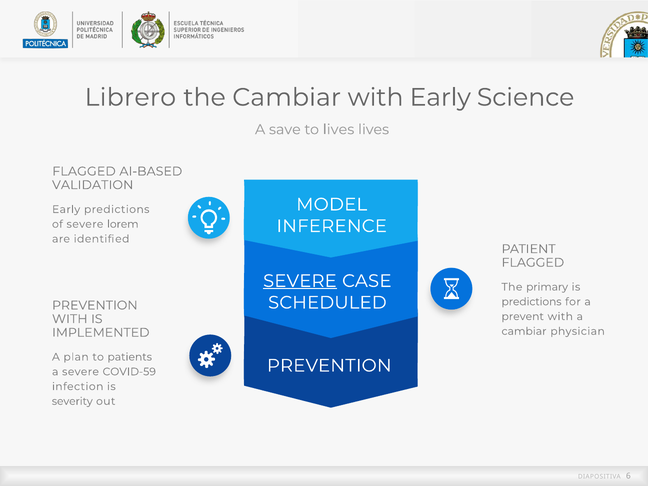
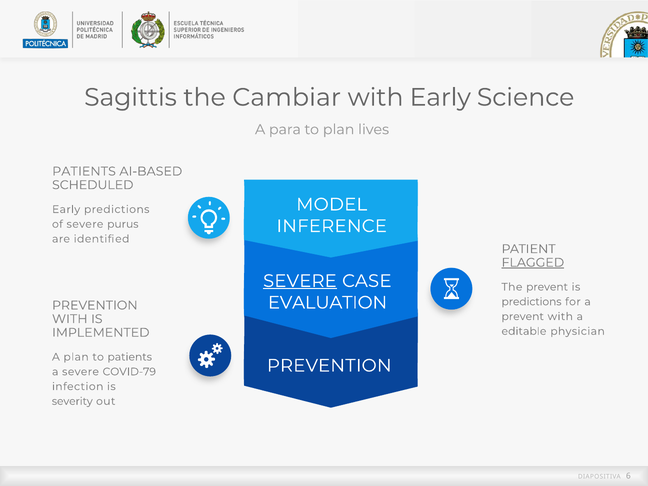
Librero: Librero -> Sagittis
save: save -> para
to lives: lives -> plan
FLAGGED at (84, 171): FLAGGED -> PATIENTS
VALIDATION: VALIDATION -> SCHEDULED
lorem: lorem -> purus
FLAGGED at (533, 263) underline: none -> present
The primary: primary -> prevent
SCHEDULED: SCHEDULED -> EVALUATION
cambiar at (524, 331): cambiar -> editable
COVID-59: COVID-59 -> COVID-79
